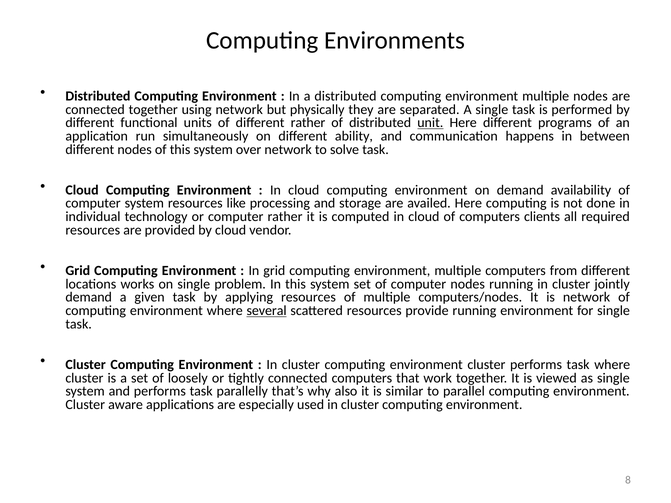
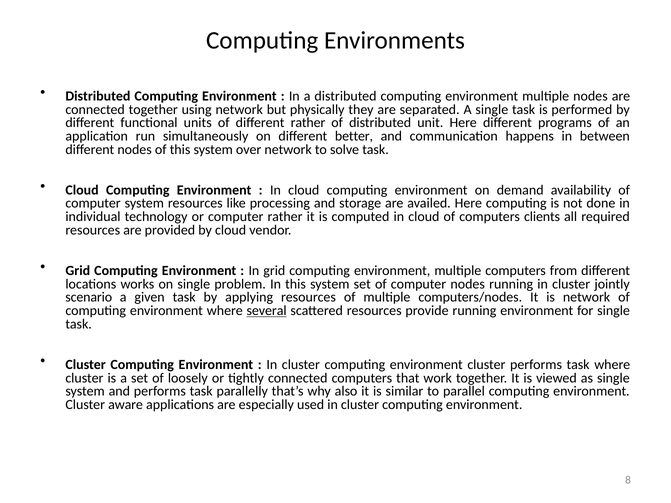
unit underline: present -> none
ability: ability -> better
demand at (89, 297): demand -> scenario
